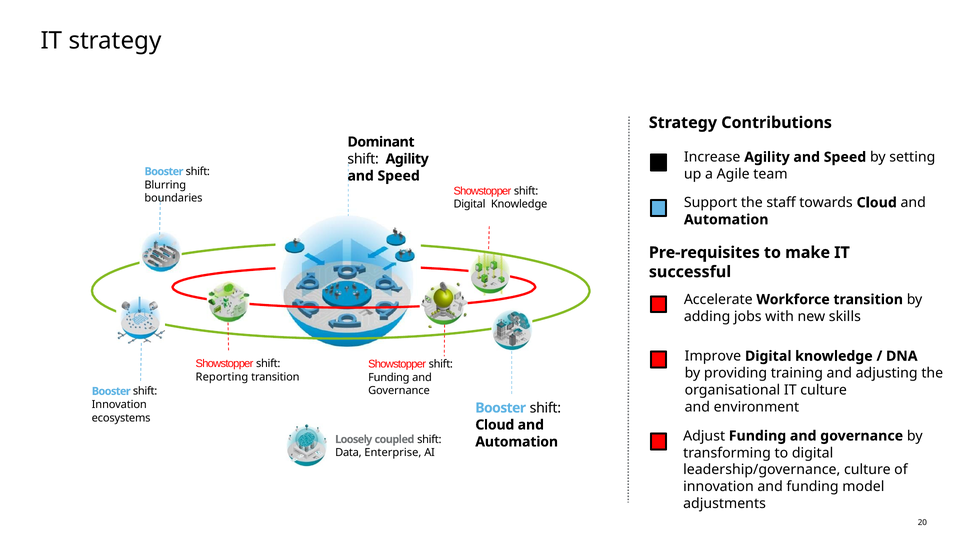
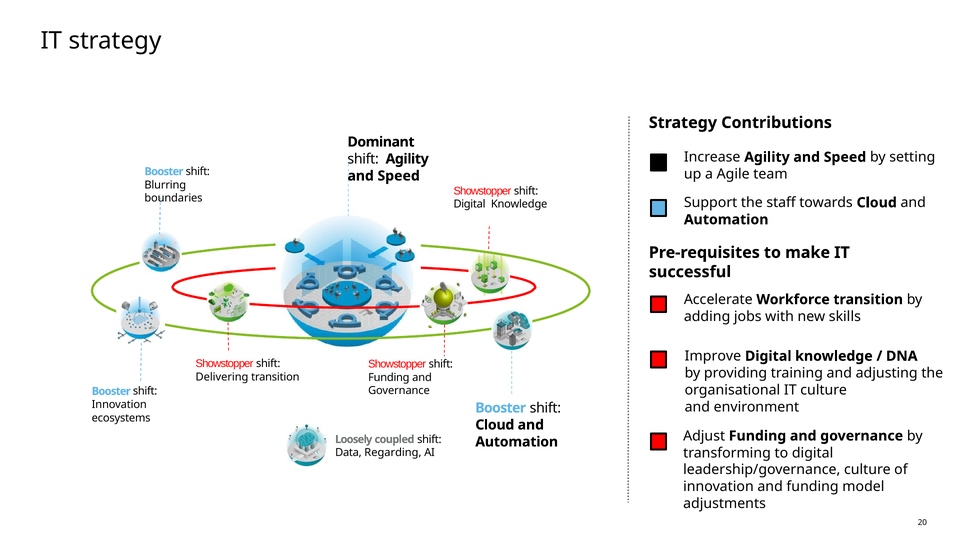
Reporting: Reporting -> Delivering
Enterprise: Enterprise -> Regarding
